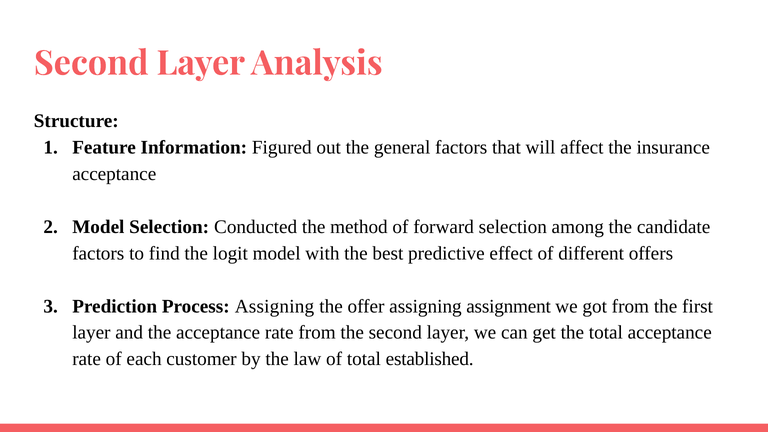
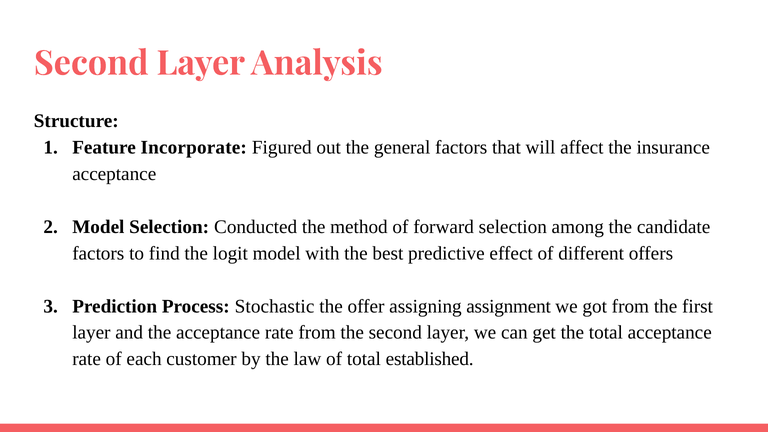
Information: Information -> Incorporate
Process Assigning: Assigning -> Stochastic
